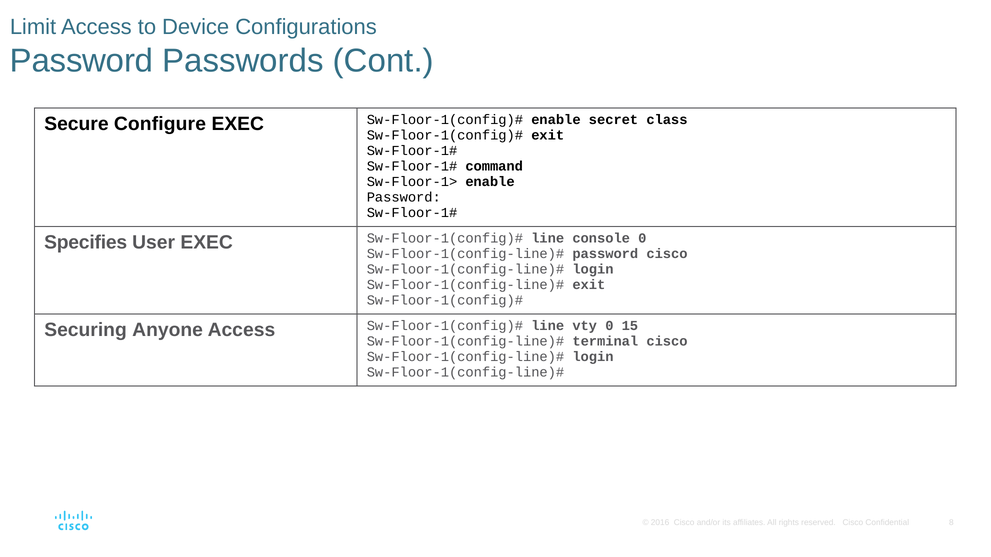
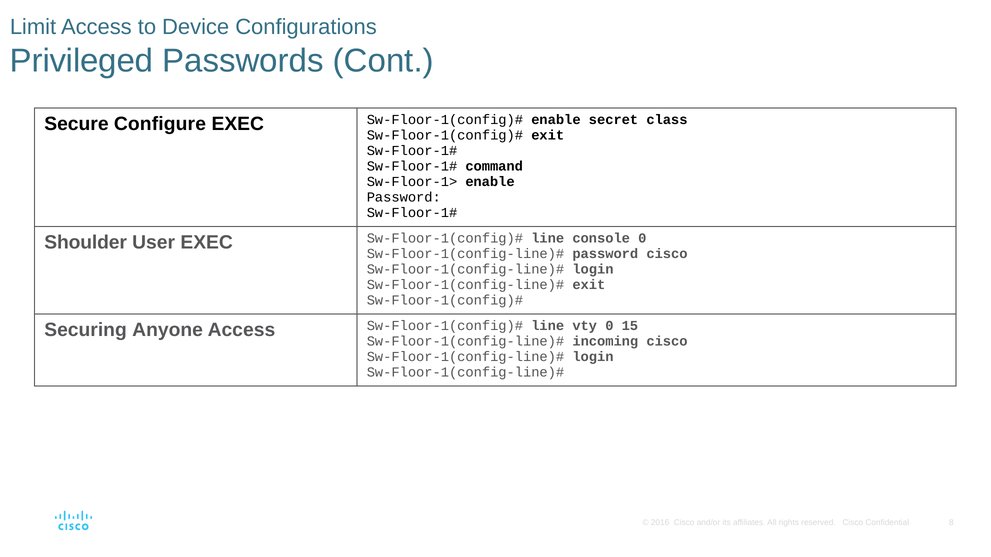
Password at (82, 61): Password -> Privileged
Specifies: Specifies -> Shoulder
terminal: terminal -> incoming
